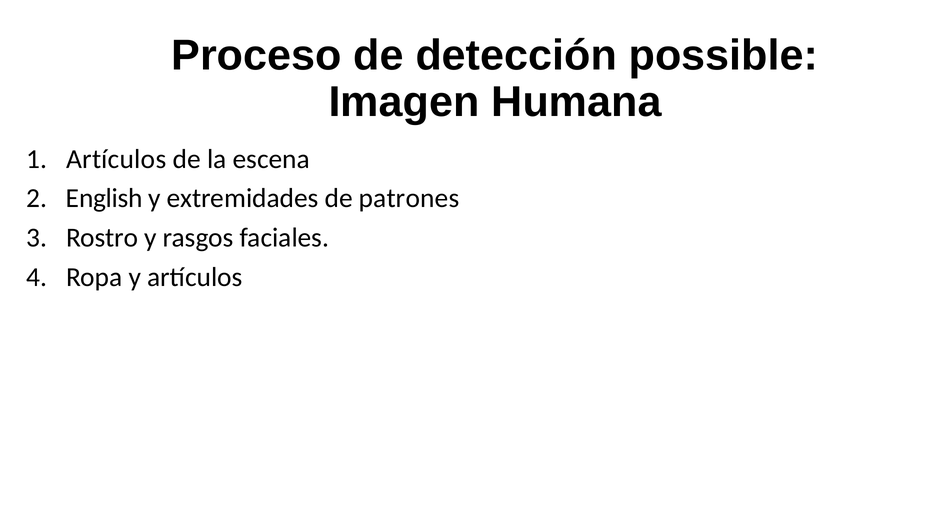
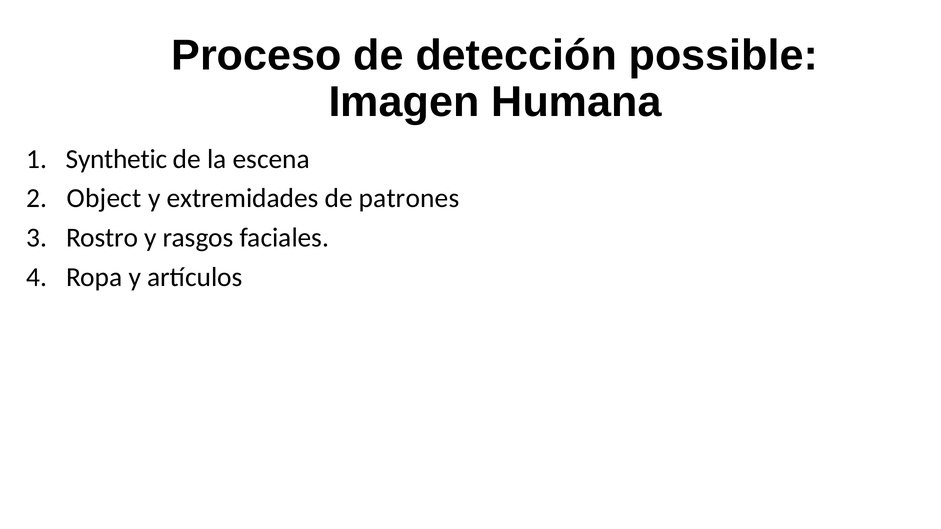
Artículos at (116, 159): Artículos -> Synthetic
English: English -> Object
